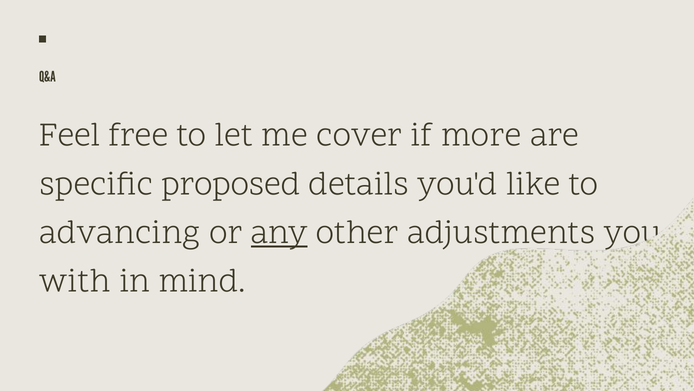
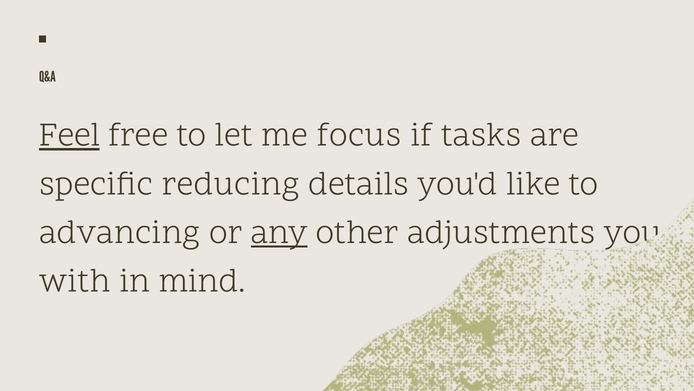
Feel underline: none -> present
cover: cover -> focus
more: more -> tasks
proposed: proposed -> reducing
